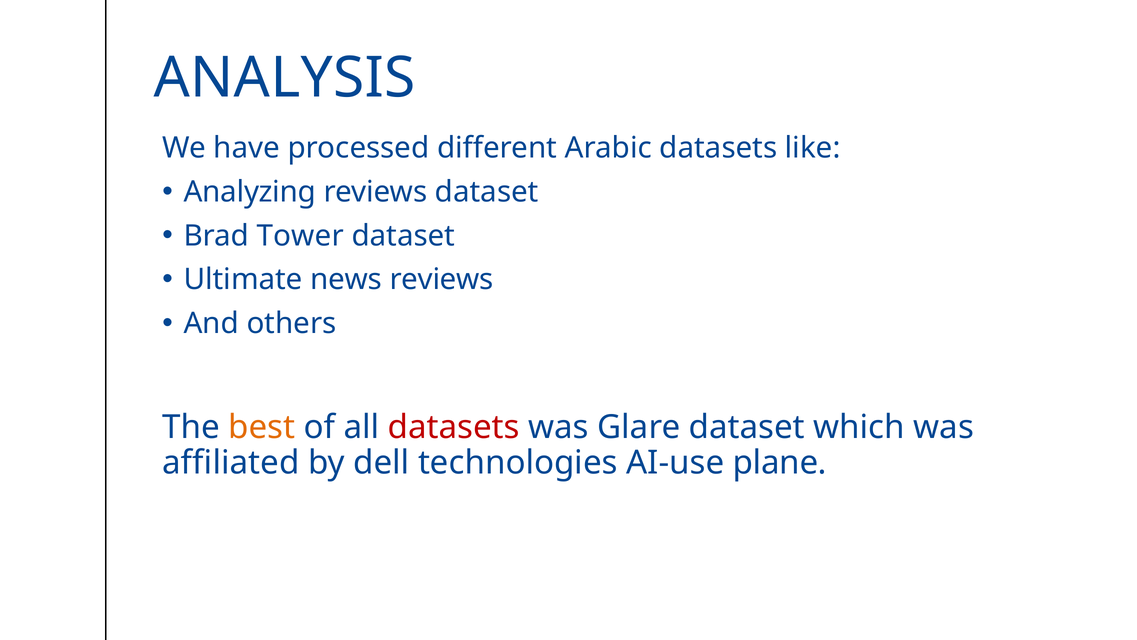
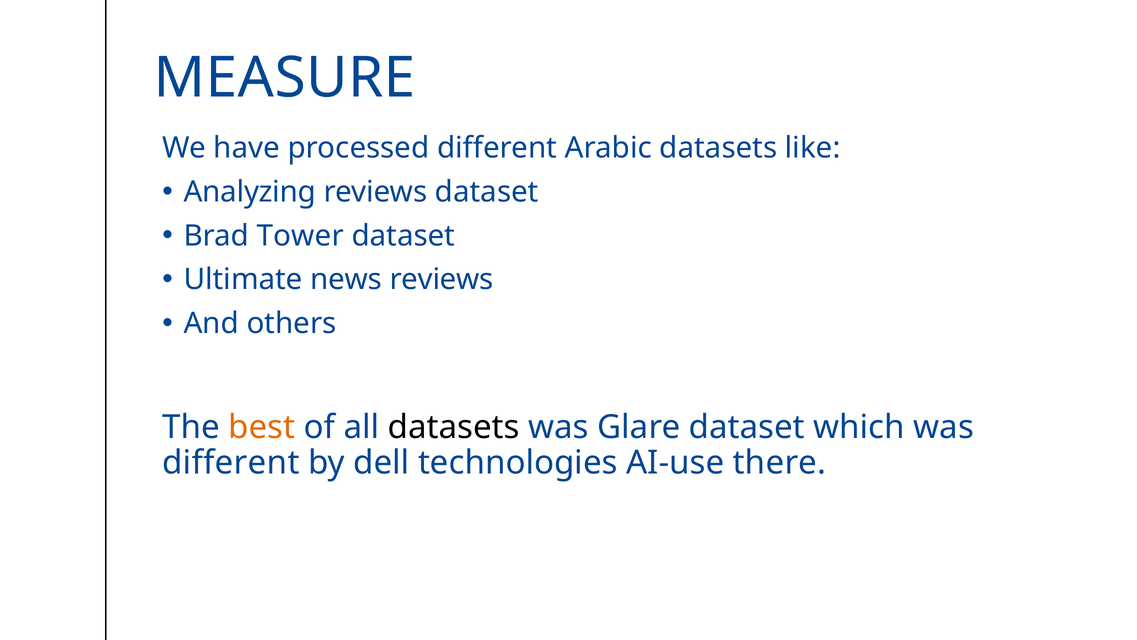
ANALYSIS: ANALYSIS -> MEASURE
datasets at (454, 427) colour: red -> black
affiliated at (231, 463): affiliated -> different
plane: plane -> there
